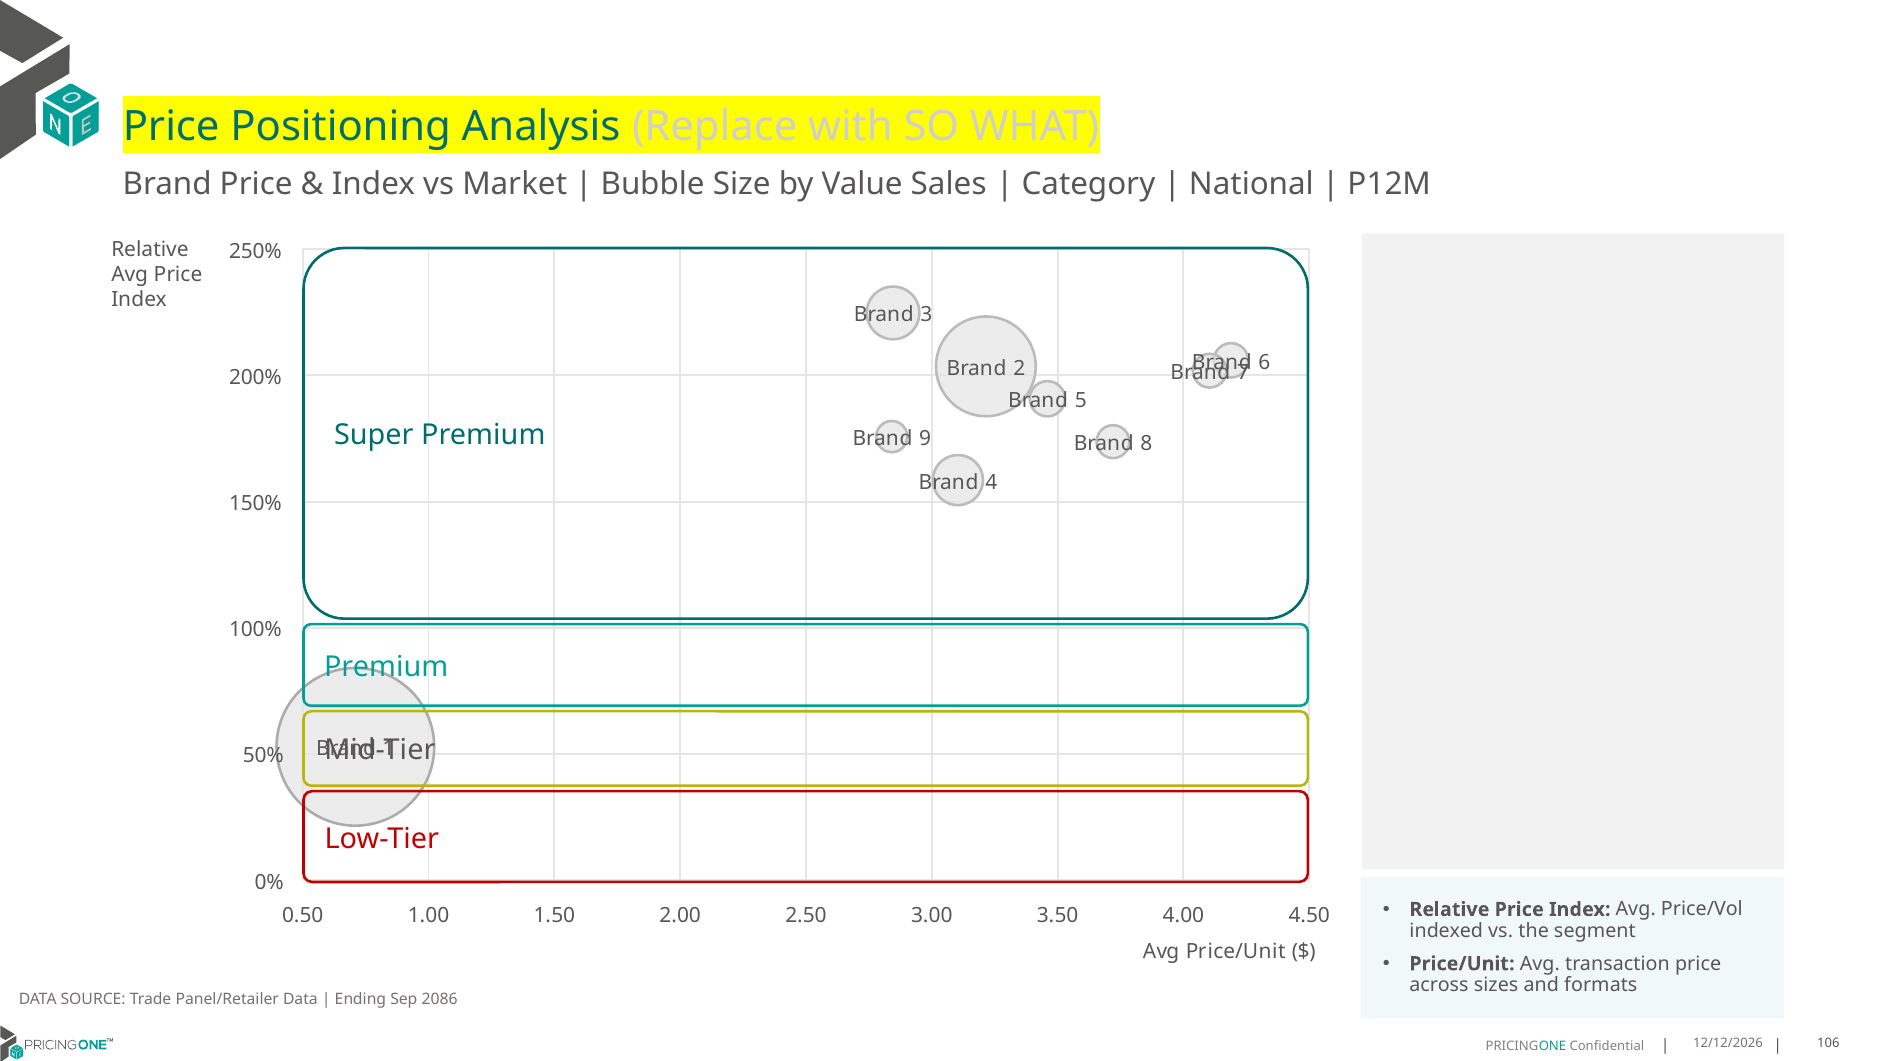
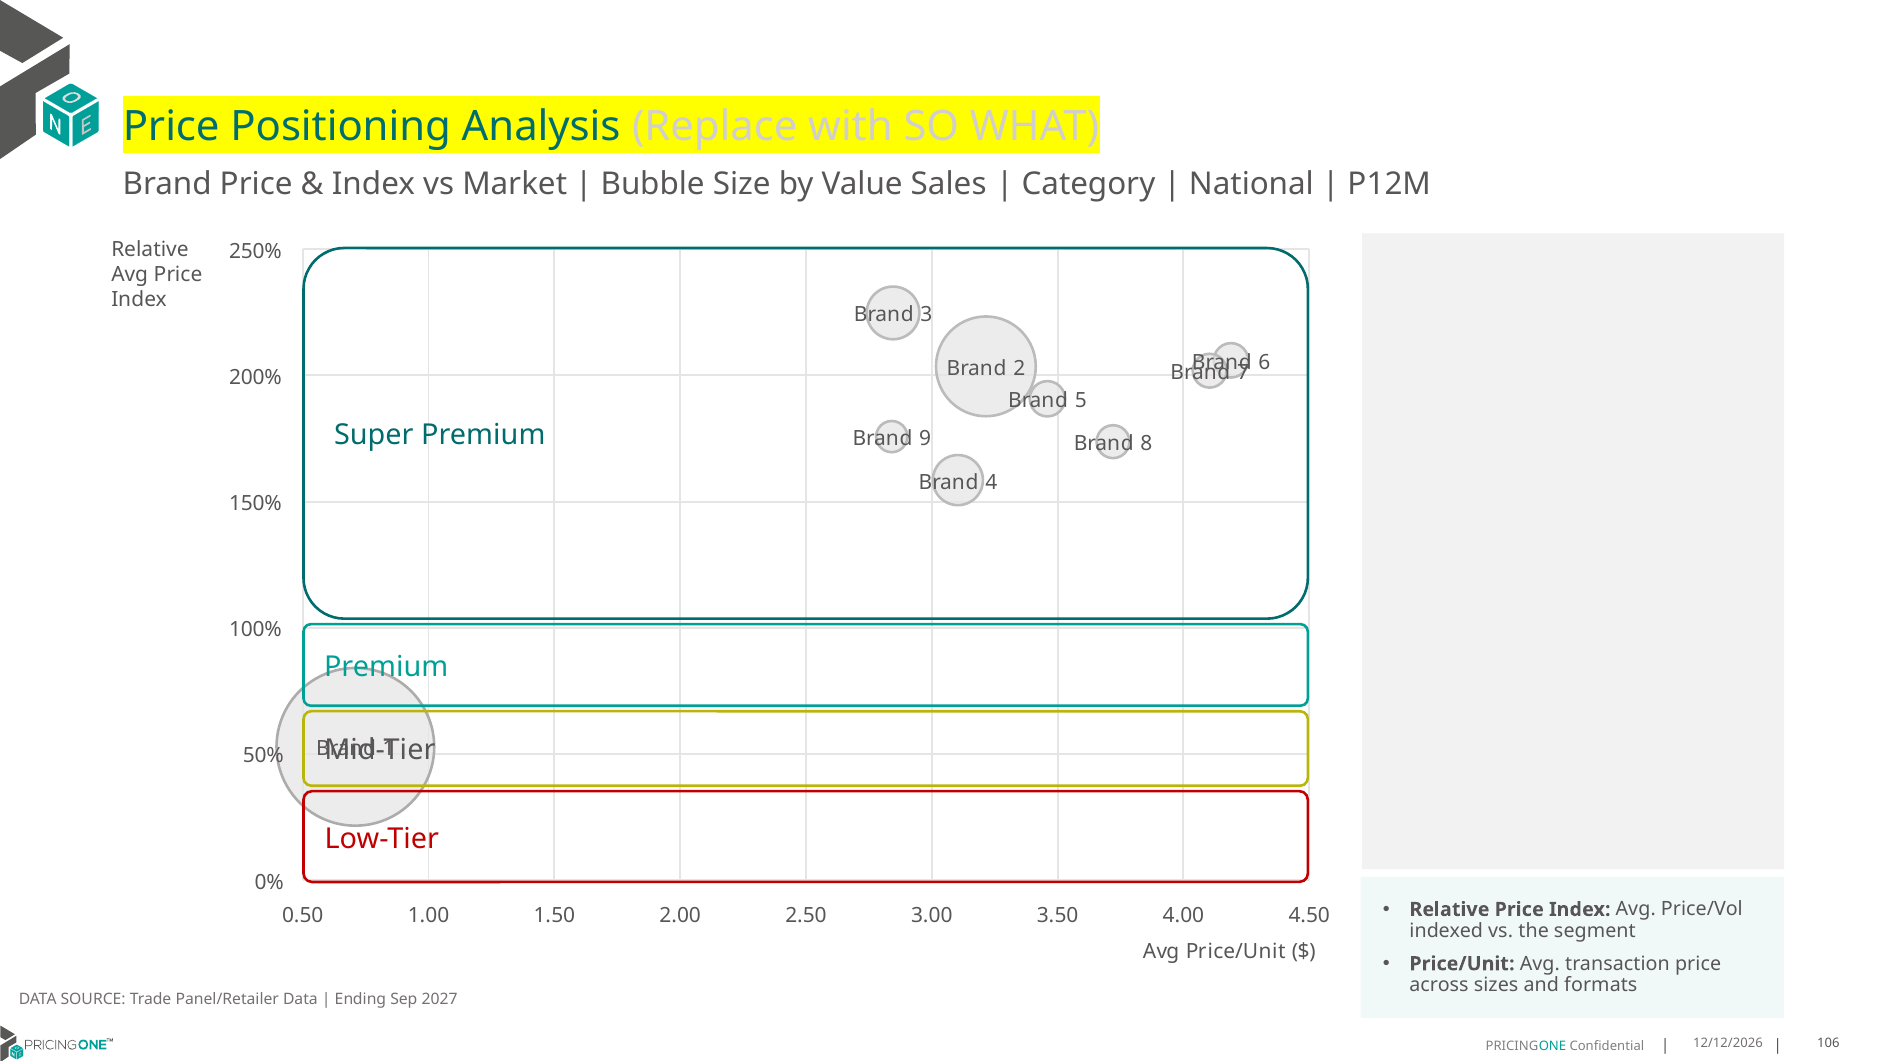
2086: 2086 -> 2027
